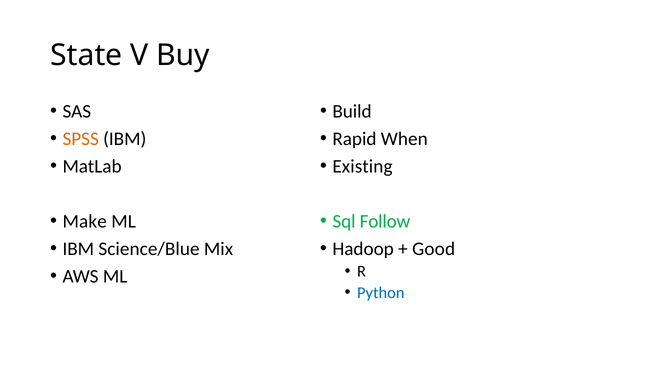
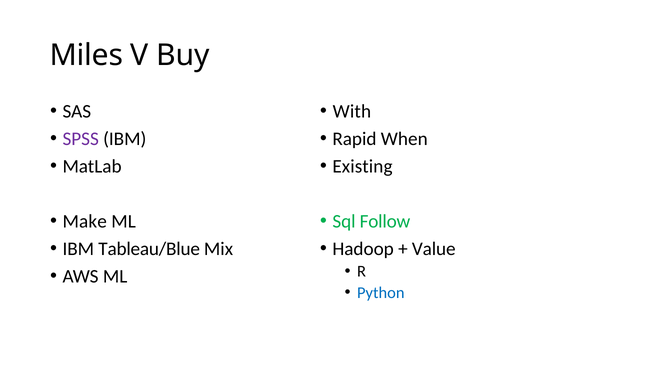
State: State -> Miles
Build: Build -> With
SPSS colour: orange -> purple
Science/Blue: Science/Blue -> Tableau/Blue
Good: Good -> Value
